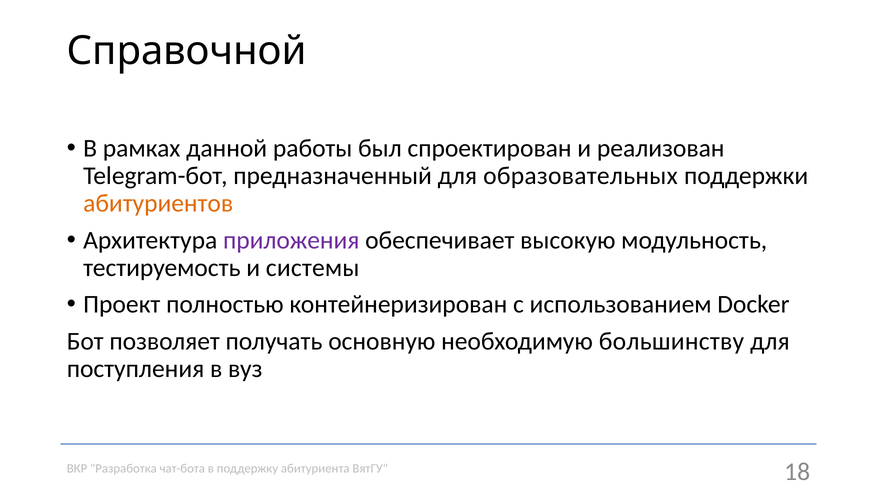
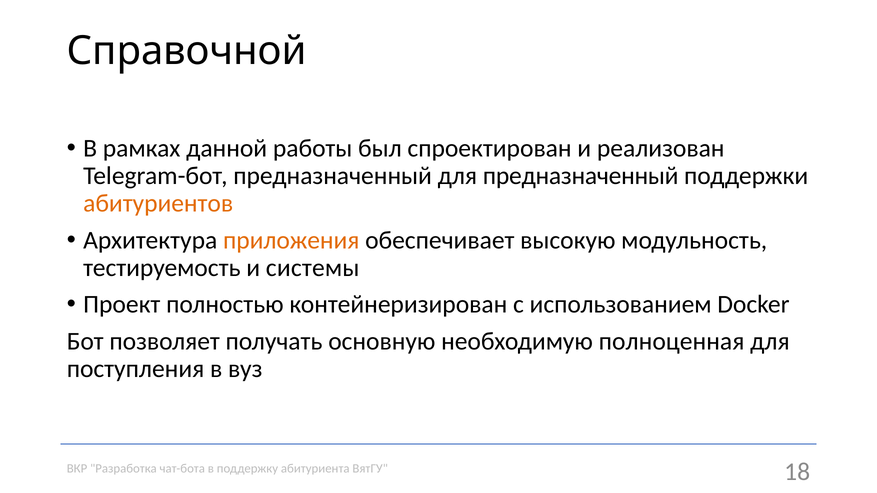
для образовательных: образовательных -> предназначенный
приложения colour: purple -> orange
большинству: большинству -> полноценная
